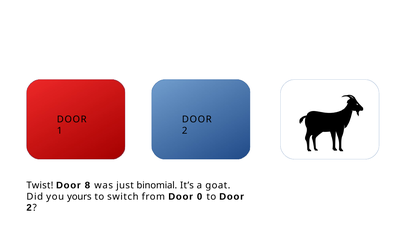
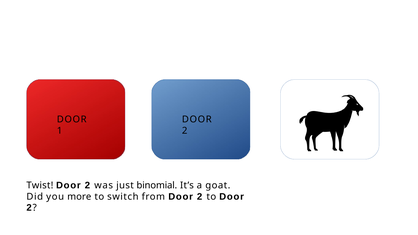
Twist Door 8: 8 -> 2
yours: yours -> more
from Door 0: 0 -> 2
